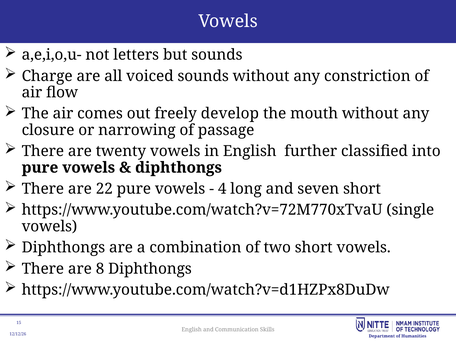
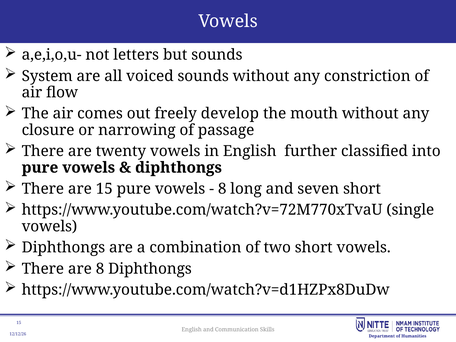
Charge: Charge -> System
are 22: 22 -> 15
4 at (222, 189): 4 -> 8
